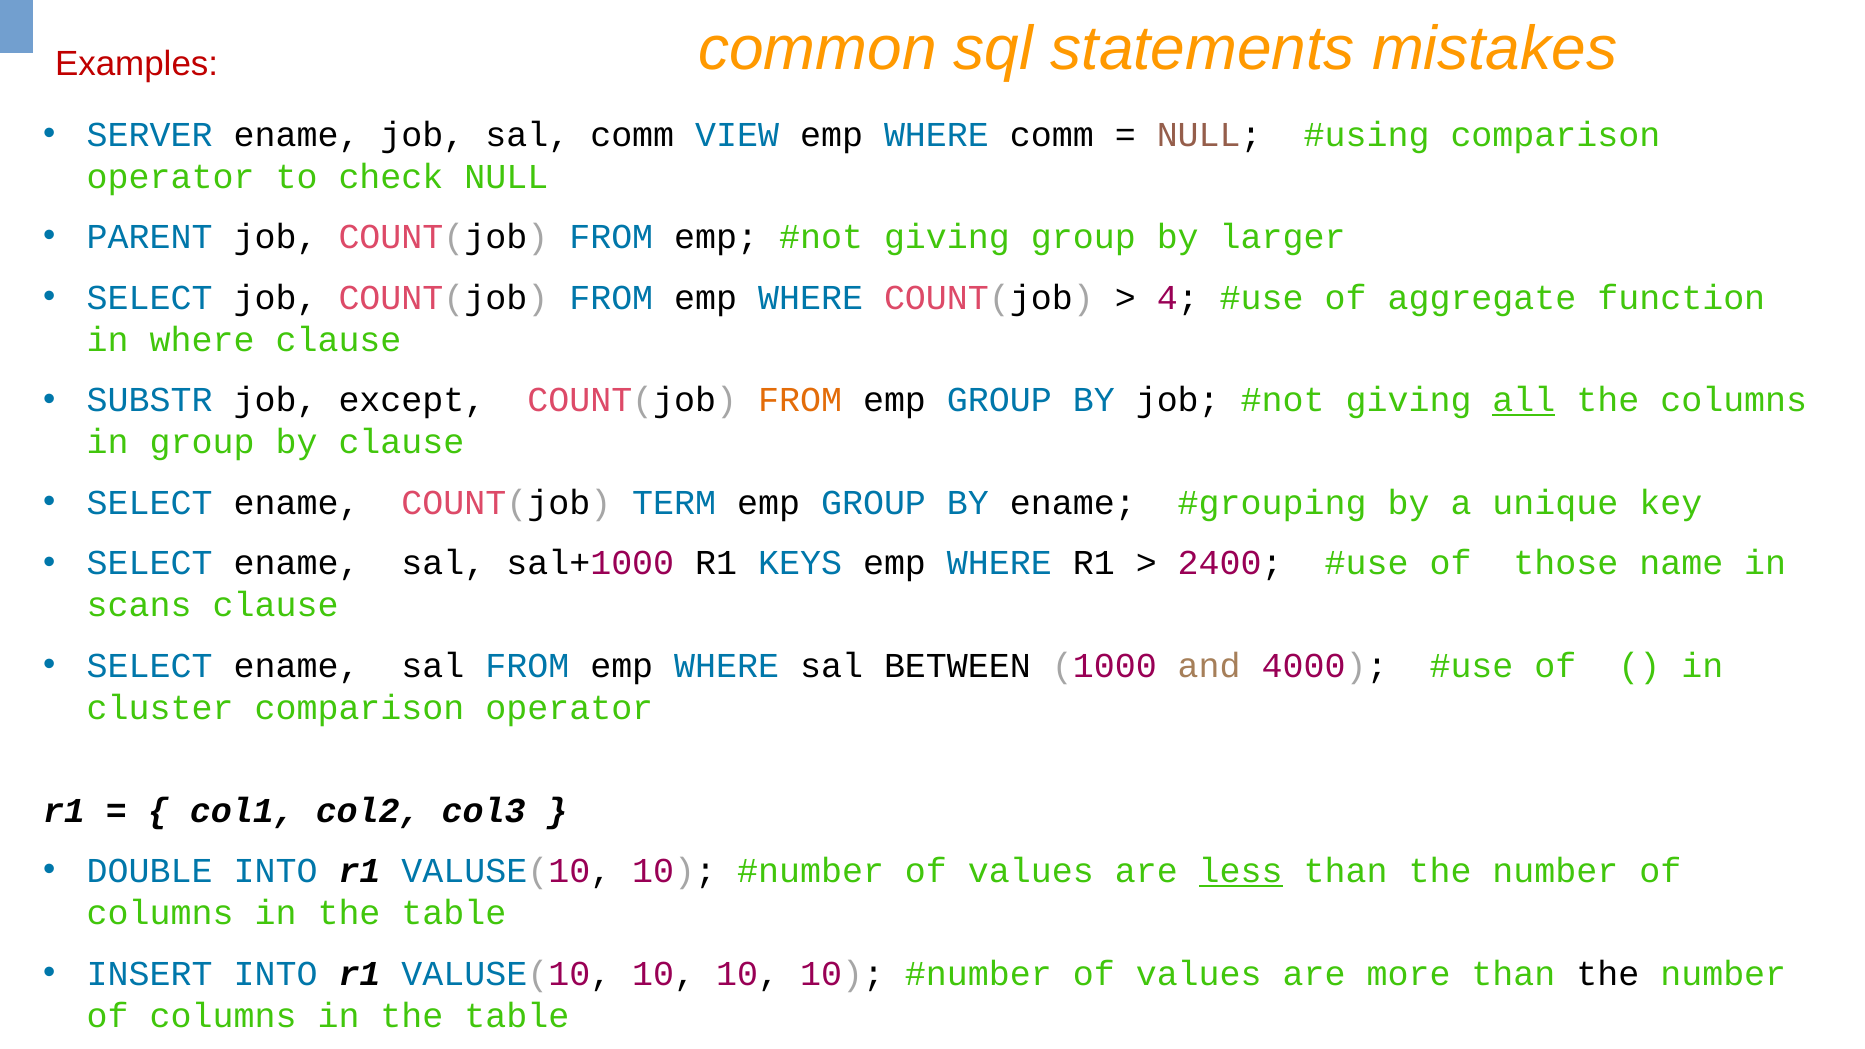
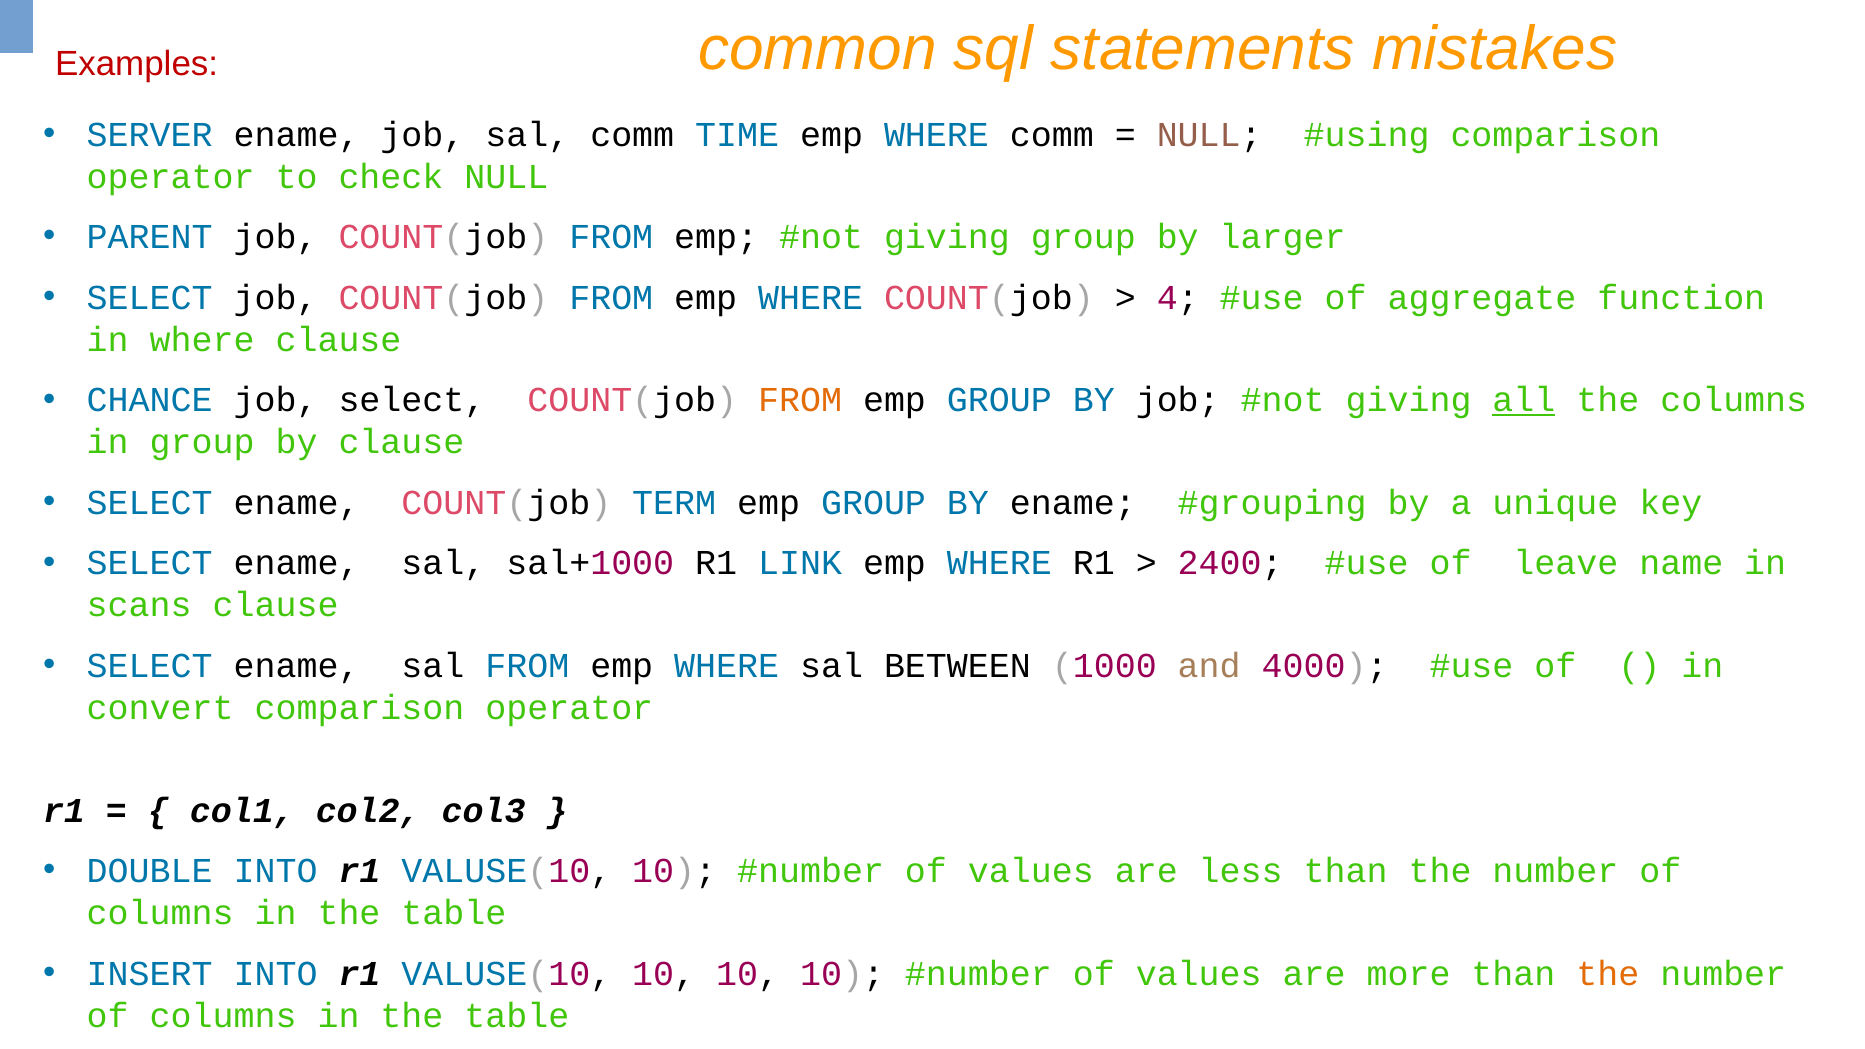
VIEW: VIEW -> TIME
SUBSTR: SUBSTR -> CHANCE
job except: except -> select
KEYS: KEYS -> LINK
those: those -> leave
cluster: cluster -> convert
less underline: present -> none
the at (1608, 974) colour: black -> orange
